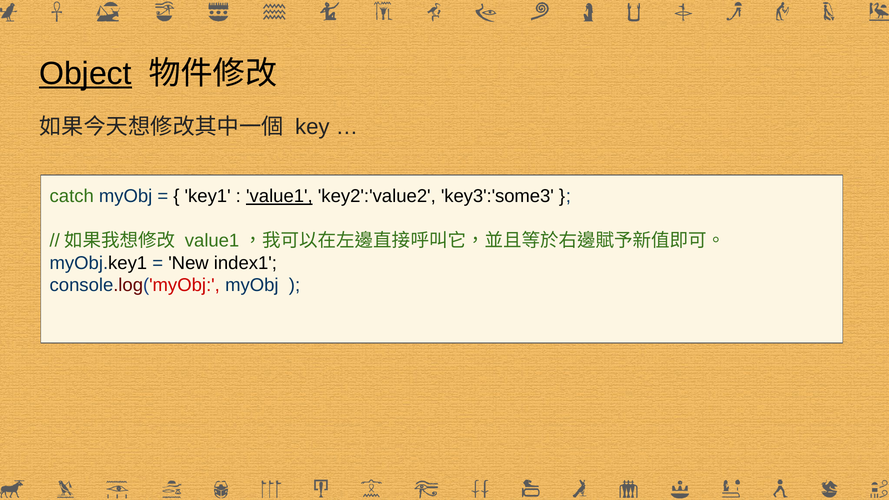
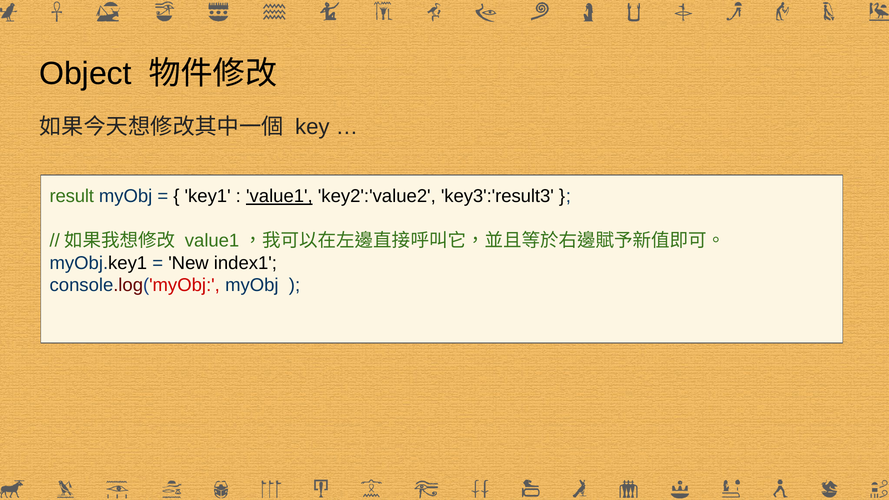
Object underline: present -> none
catch: catch -> result
key3':'some3: key3':'some3 -> key3':'result3
